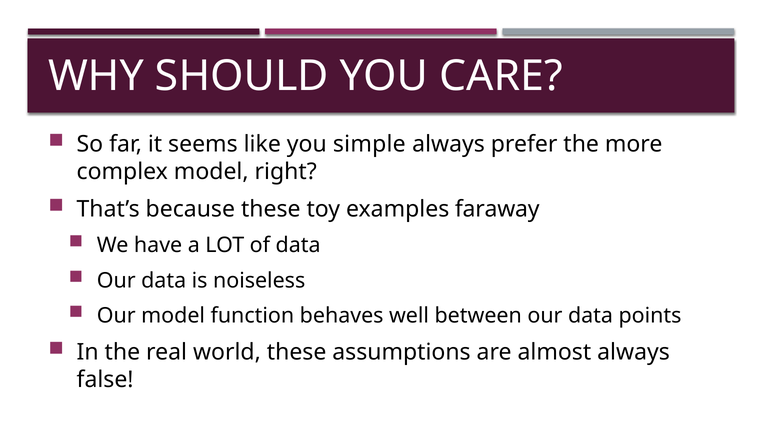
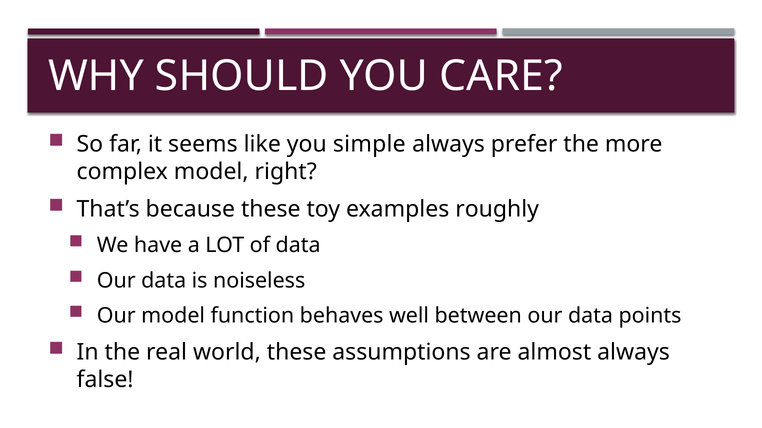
faraway: faraway -> roughly
